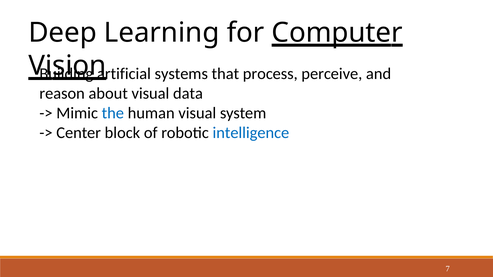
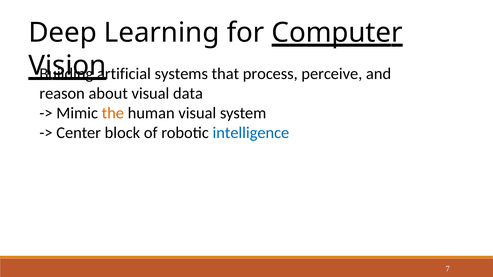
the colour: blue -> orange
